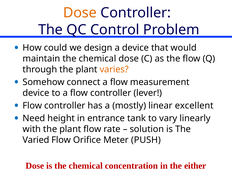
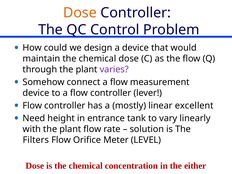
varies colour: orange -> purple
Varied: Varied -> Filters
PUSH: PUSH -> LEVEL
